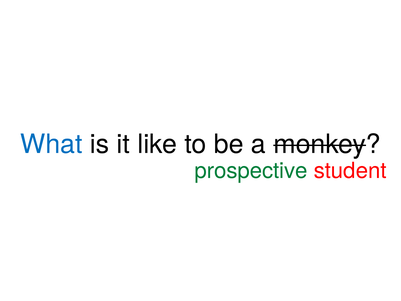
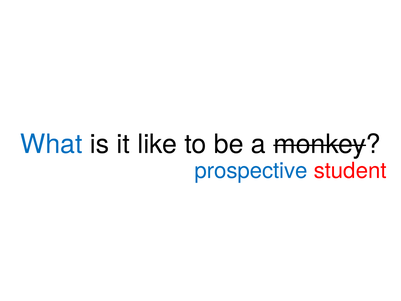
prospective colour: green -> blue
